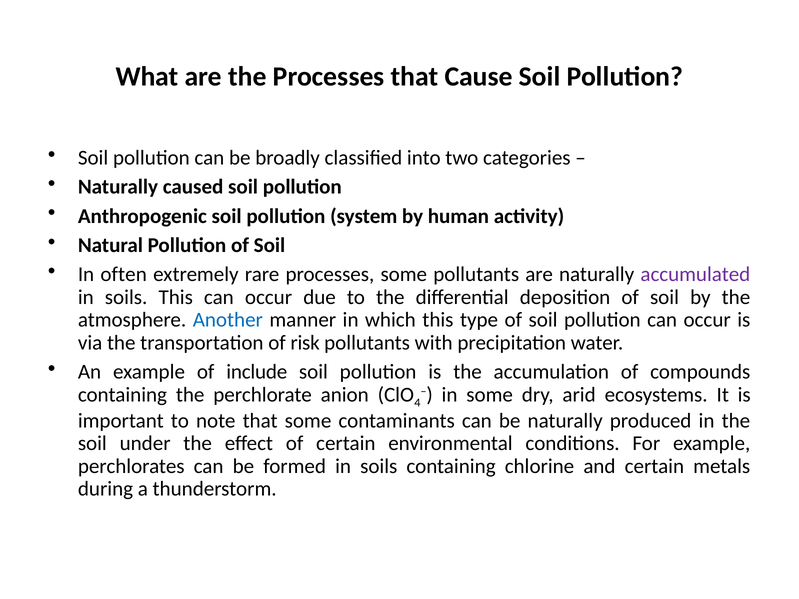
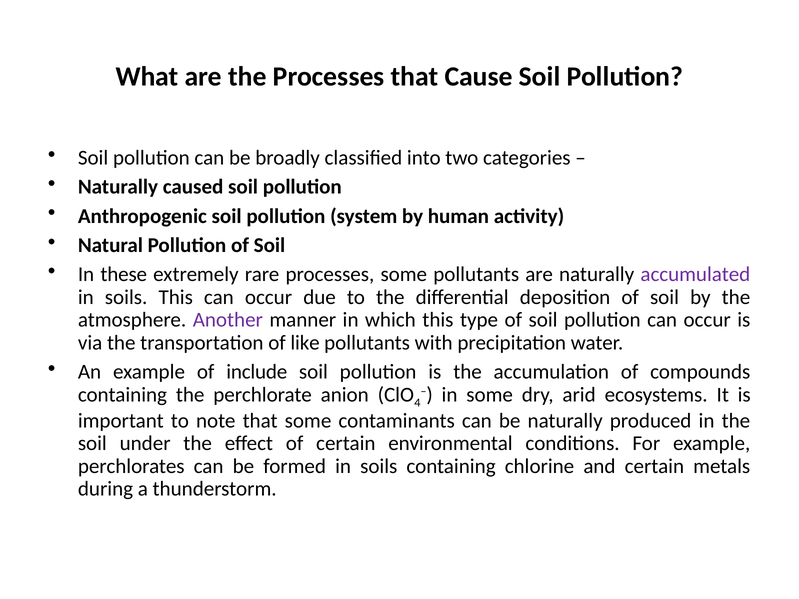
often: often -> these
Another colour: blue -> purple
risk: risk -> like
